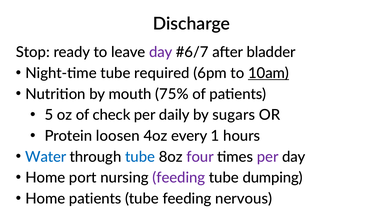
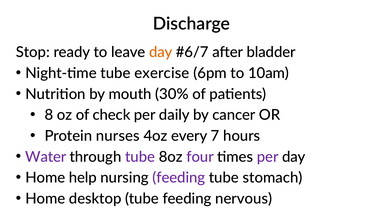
day at (161, 52) colour: purple -> orange
required: required -> exercise
10am underline: present -> none
75%: 75% -> 30%
5: 5 -> 8
sugars: sugars -> cancer
loosen: loosen -> nurses
1: 1 -> 7
Water colour: blue -> purple
tube at (140, 157) colour: blue -> purple
port: port -> help
dumping: dumping -> stomach
Home patients: patients -> desktop
